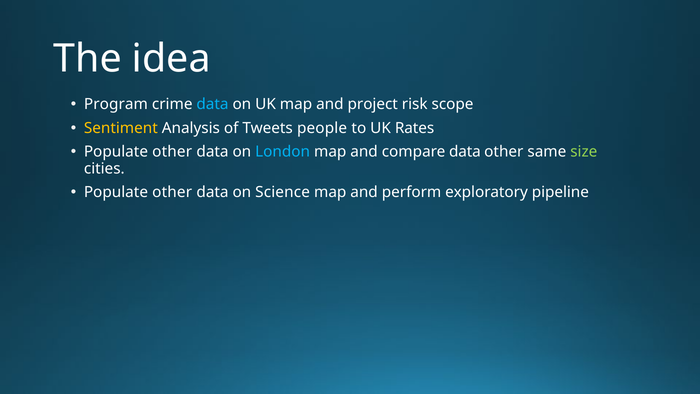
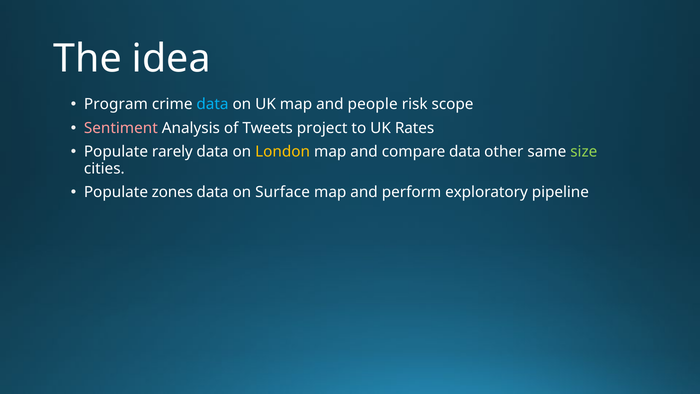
project: project -> people
Sentiment colour: yellow -> pink
people: people -> project
other at (172, 152): other -> rarely
London colour: light blue -> yellow
other at (172, 192): other -> zones
Science: Science -> Surface
